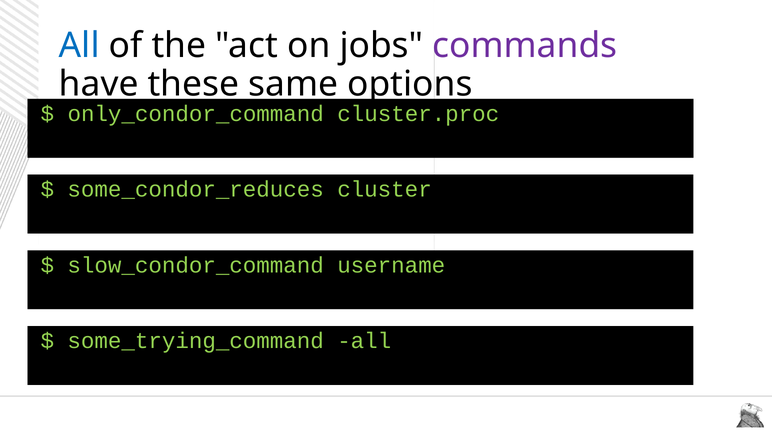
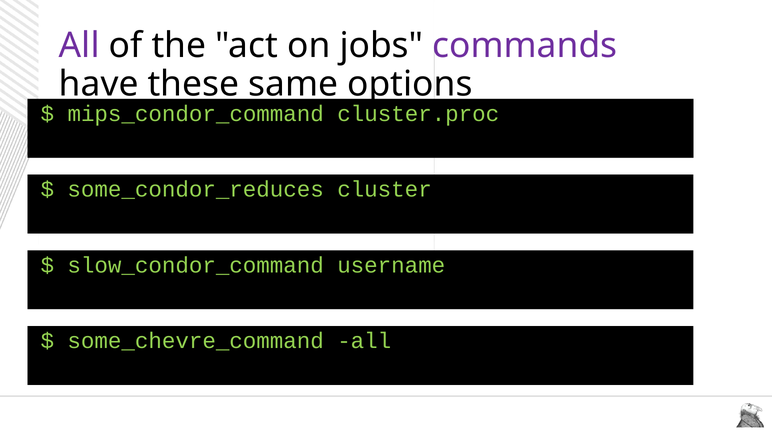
All at (79, 46) colour: blue -> purple
only_condor_command: only_condor_command -> mips_condor_command
some_trying_command: some_trying_command -> some_chevre_command
